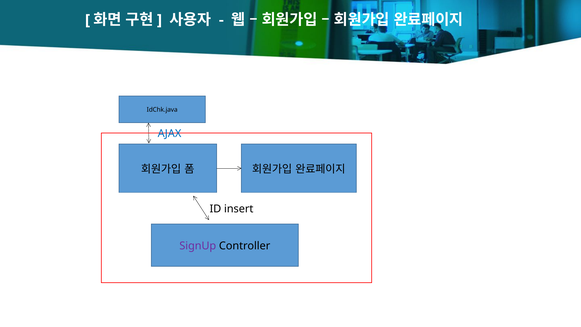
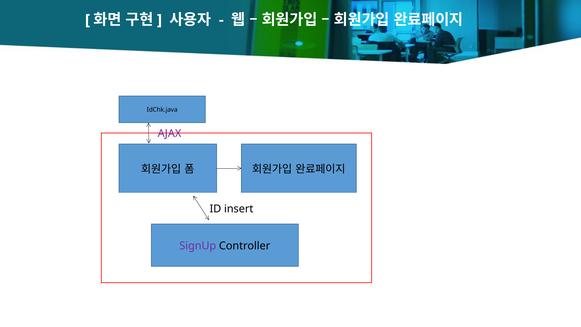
AJAX colour: blue -> purple
